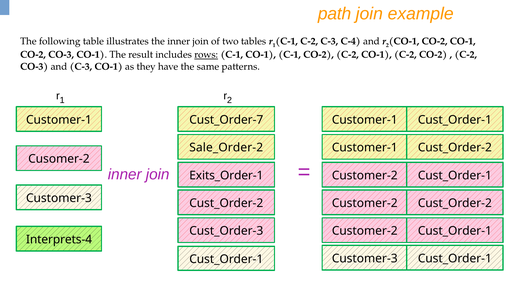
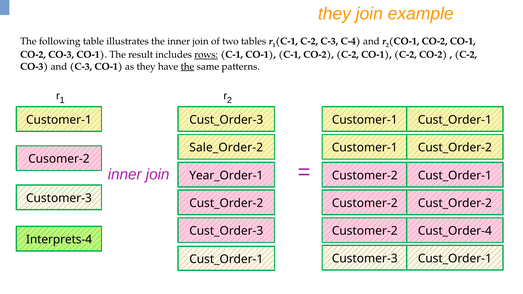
path at (335, 14): path -> they
the at (187, 67) underline: none -> present
Customer-1 Cust_Order-7: Cust_Order-7 -> Cust_Order-3
Exits_Order-1: Exits_Order-1 -> Year_Order-1
Cust_Order-1 at (455, 231): Cust_Order-1 -> Cust_Order-4
